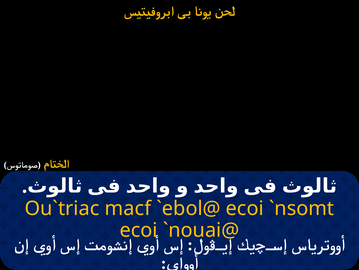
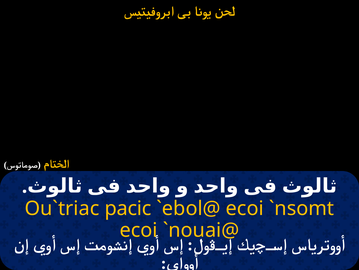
macf: macf -> pacic
